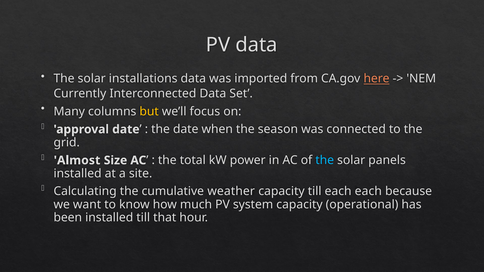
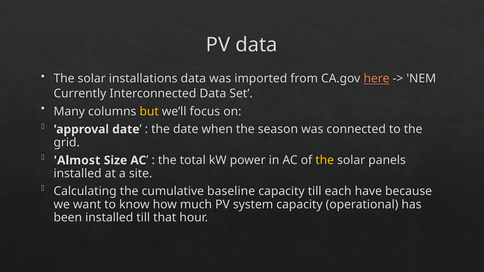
the at (325, 160) colour: light blue -> yellow
weather: weather -> baseline
each each: each -> have
